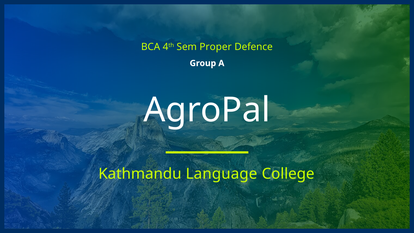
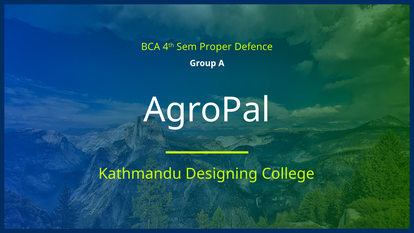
Language: Language -> Designing
